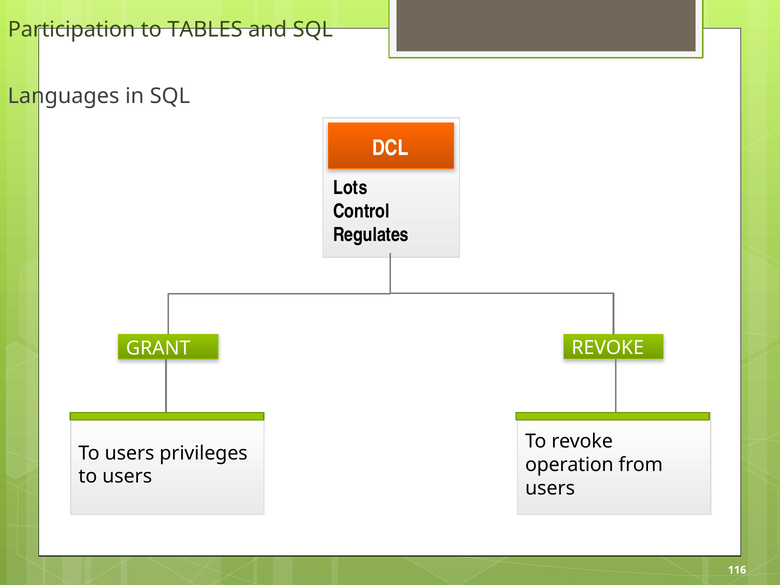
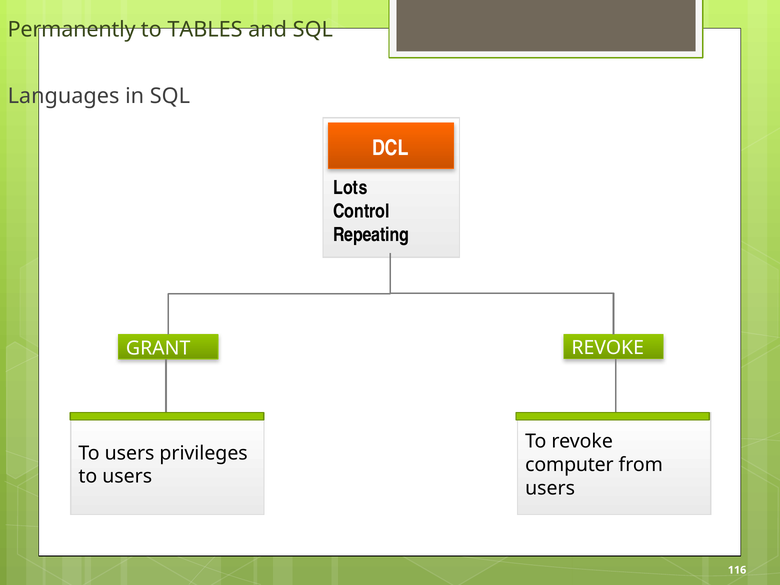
Participation: Participation -> Permanently
Regulates: Regulates -> Repeating
operation: operation -> computer
